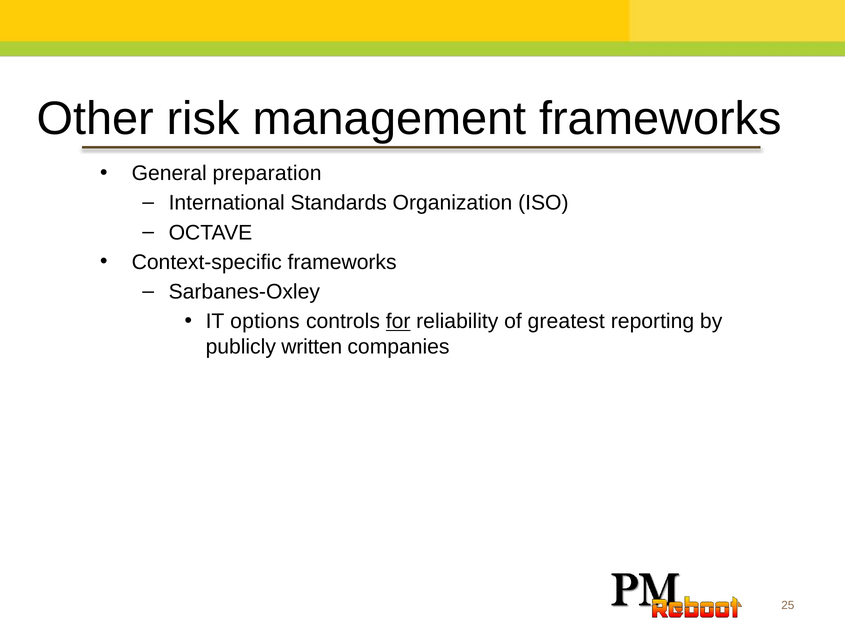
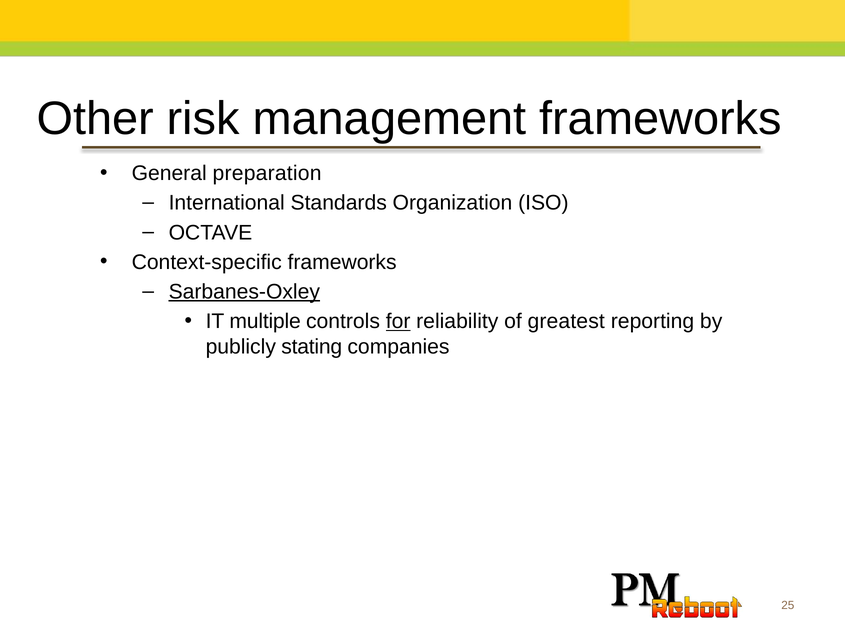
Sarbanes-Oxley underline: none -> present
options: options -> multiple
written: written -> stating
